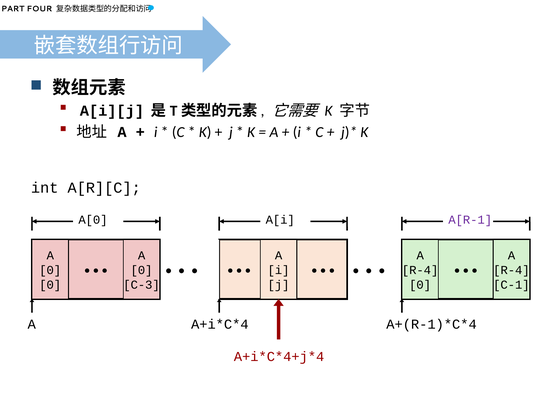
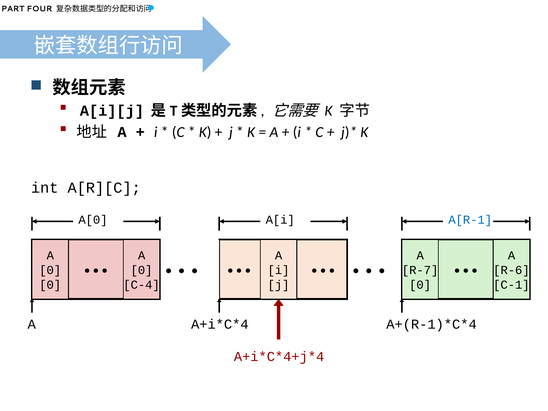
A[R-1 colour: purple -> blue
R-4 at (420, 270): R-4 -> R-7
R-4 at (511, 270): R-4 -> R-6
C-3: C-3 -> C-4
